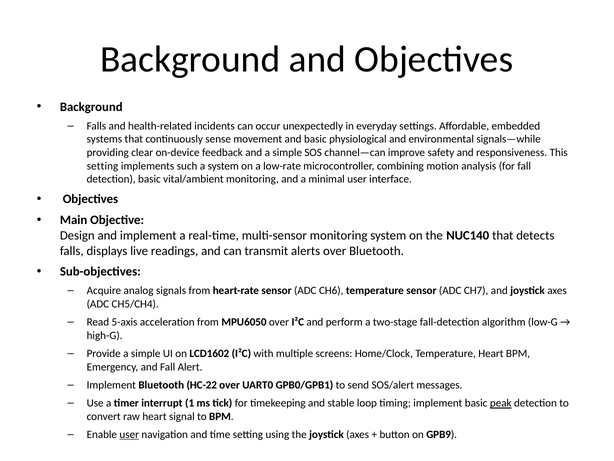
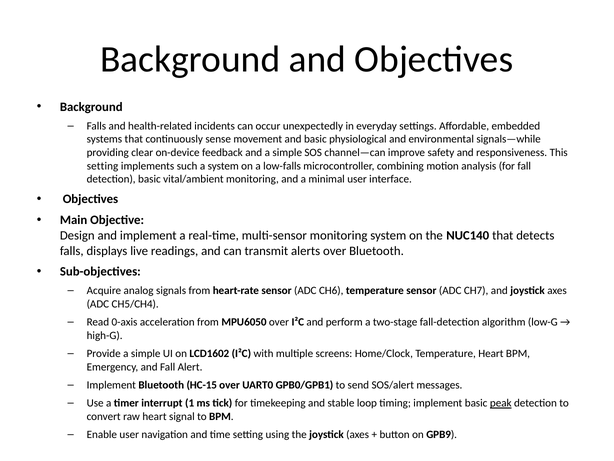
low-rate: low-rate -> low-falls
5-axis: 5-axis -> 0-axis
HC-22: HC-22 -> HC-15
user at (129, 434) underline: present -> none
